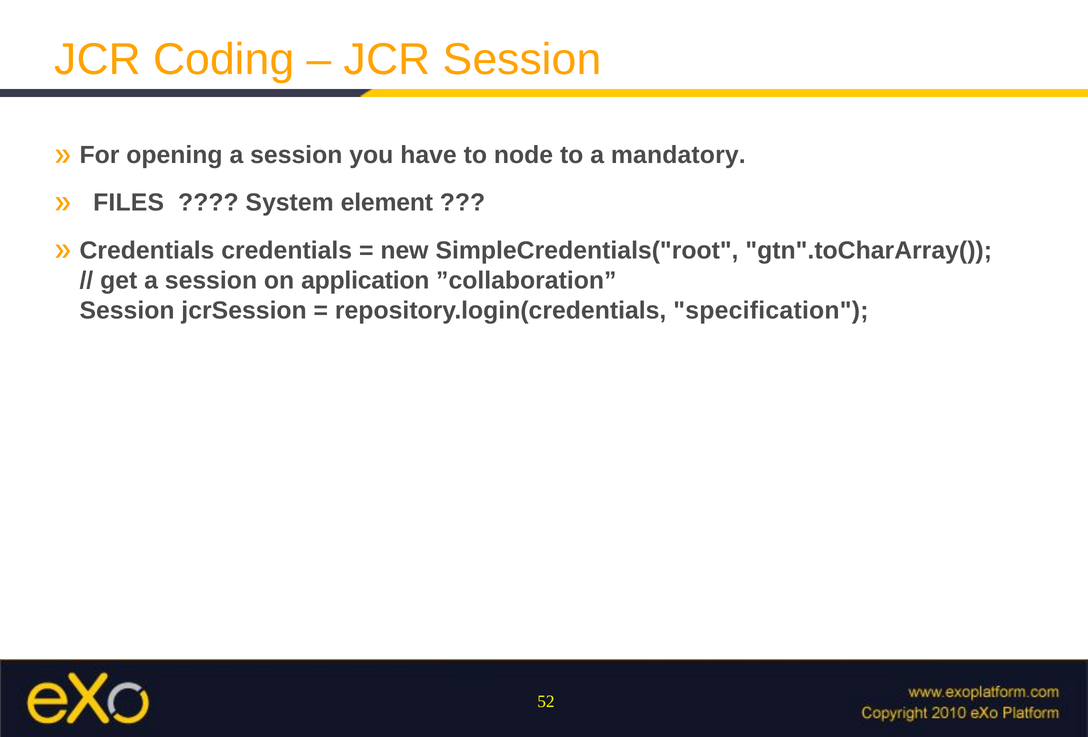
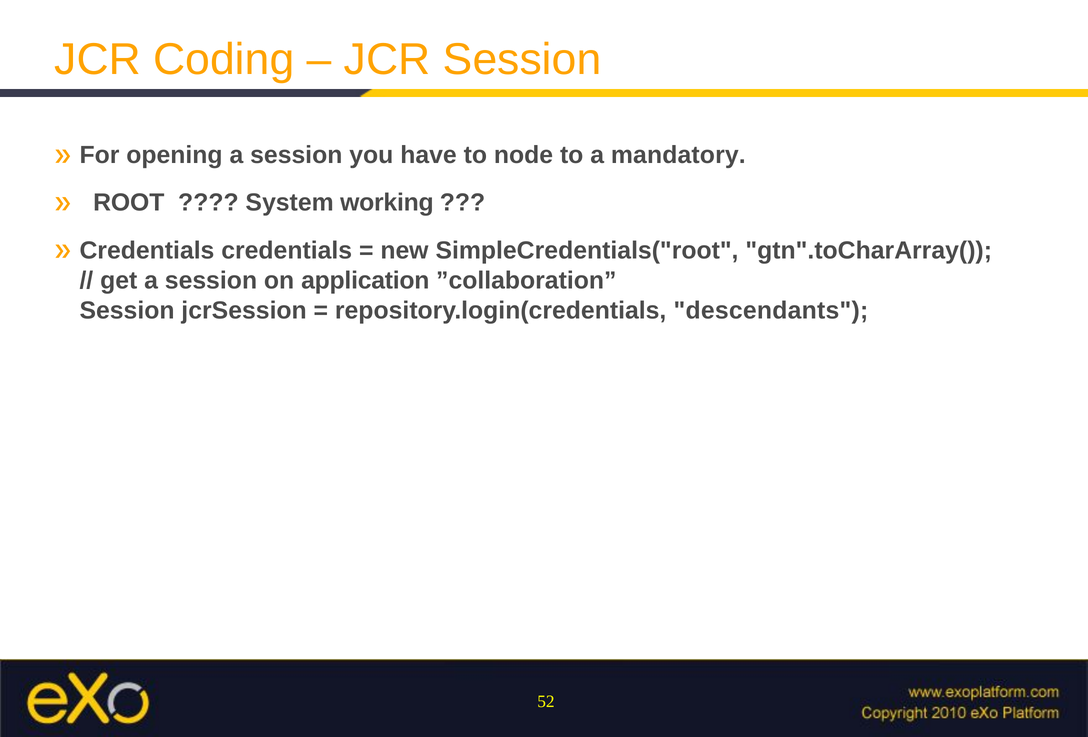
FILES: FILES -> ROOT
element: element -> working
specification: specification -> descendants
